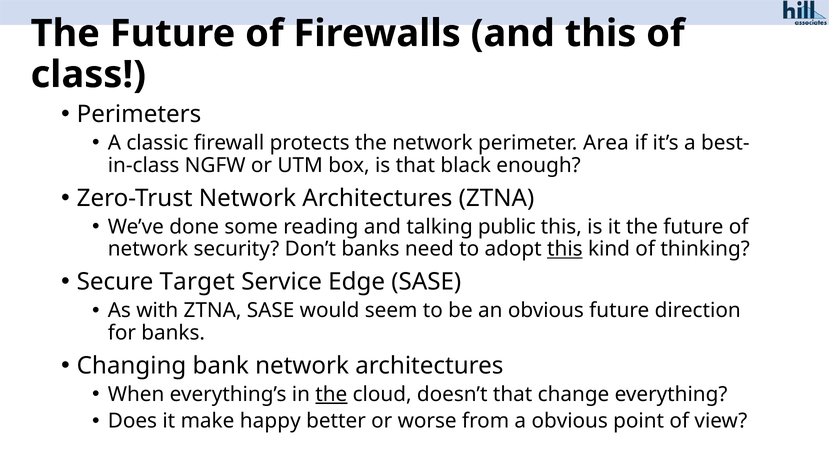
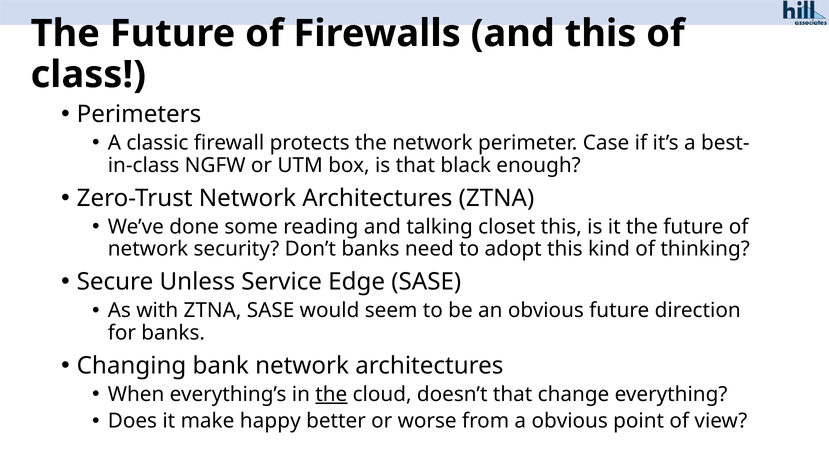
Area: Area -> Case
public: public -> closet
this at (565, 249) underline: present -> none
Target: Target -> Unless
